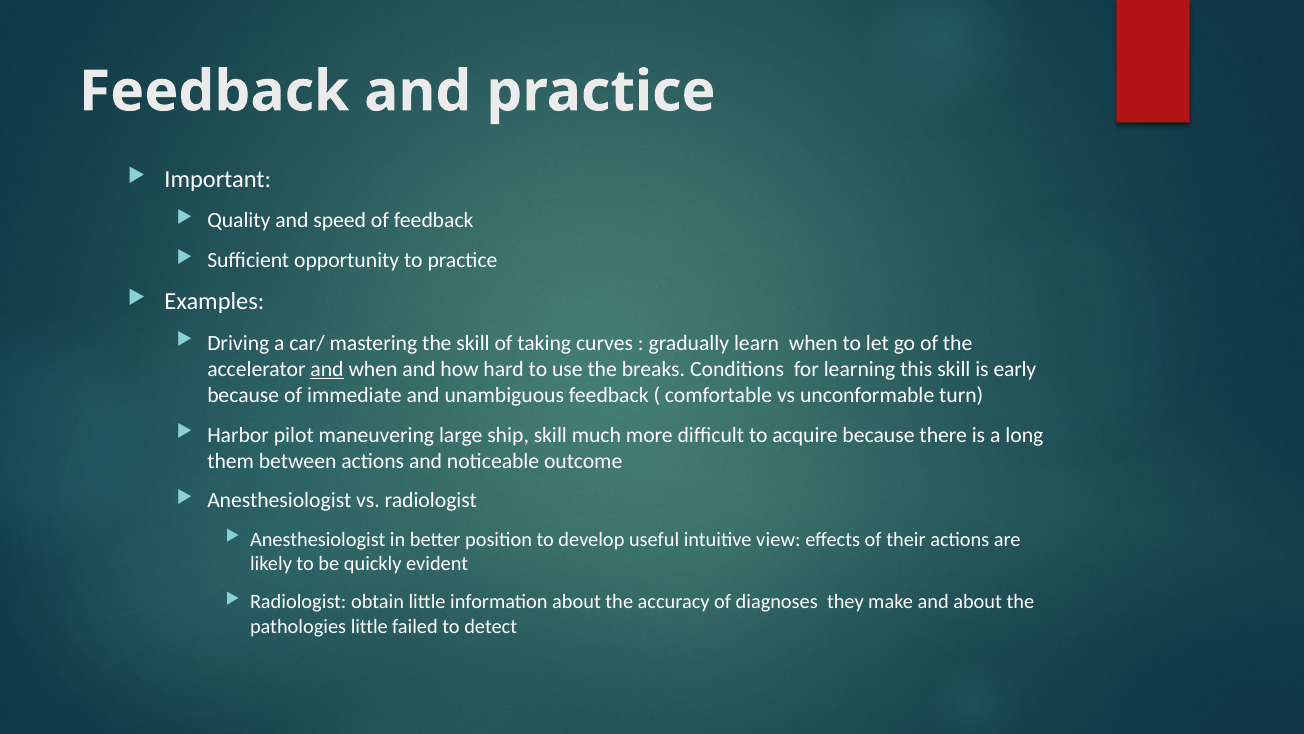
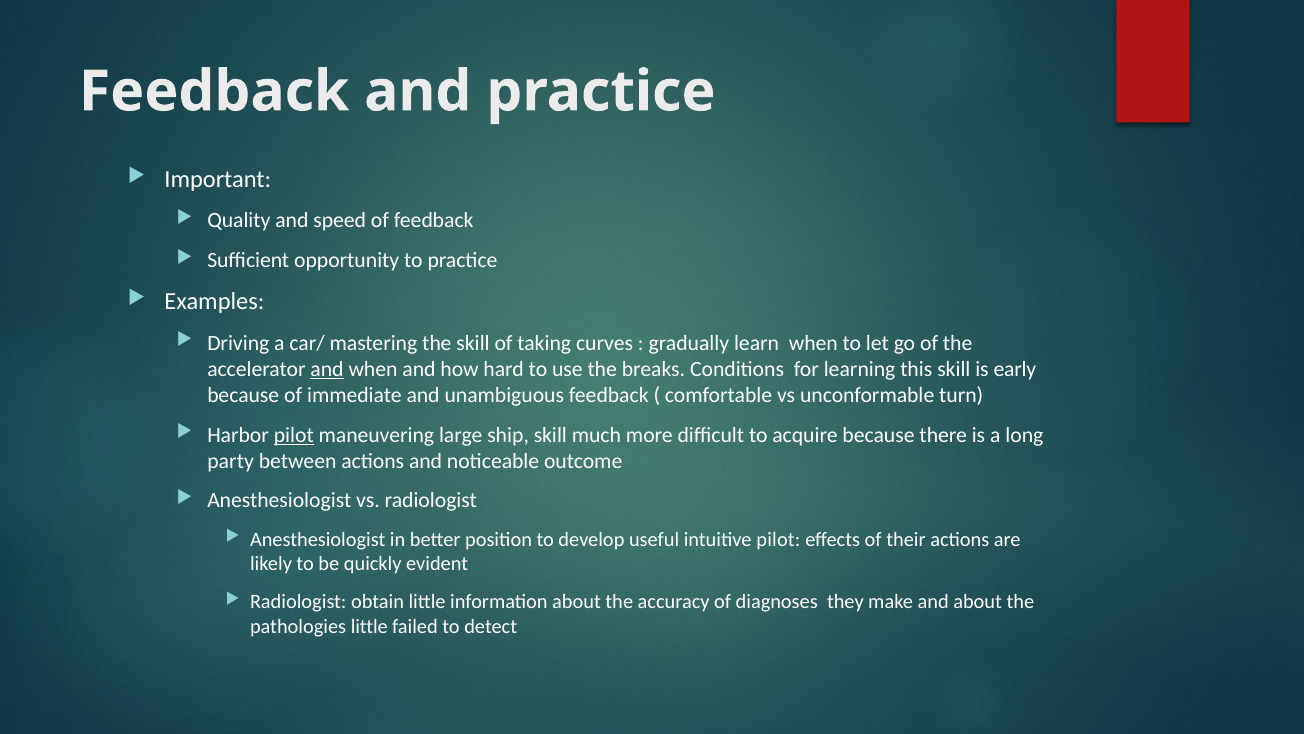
pilot at (294, 435) underline: none -> present
them: them -> party
intuitive view: view -> pilot
